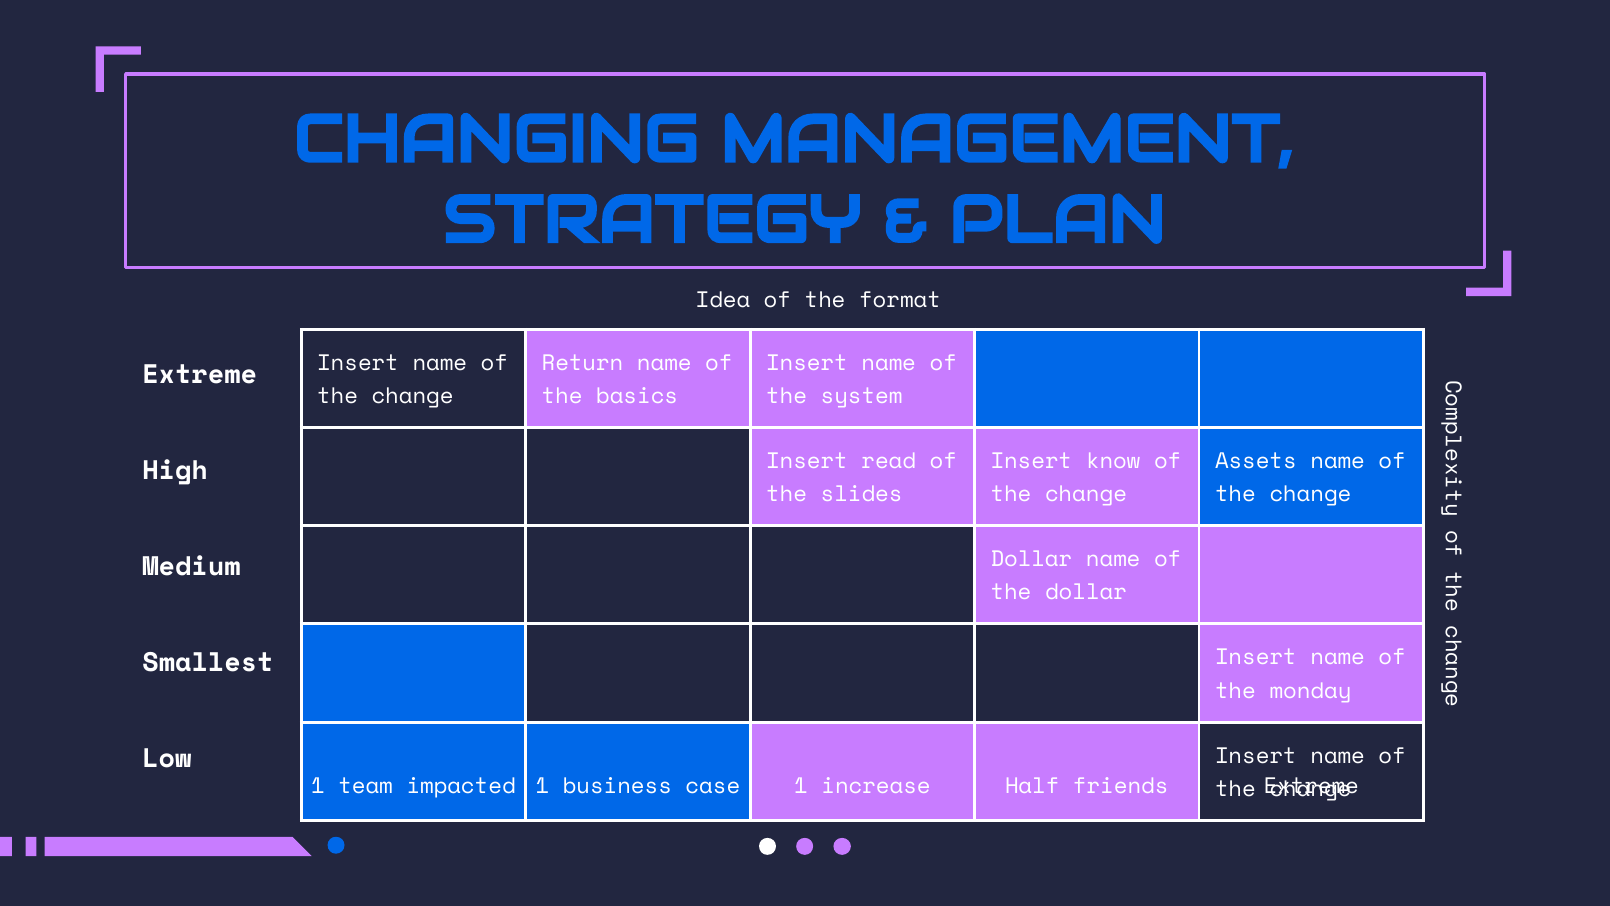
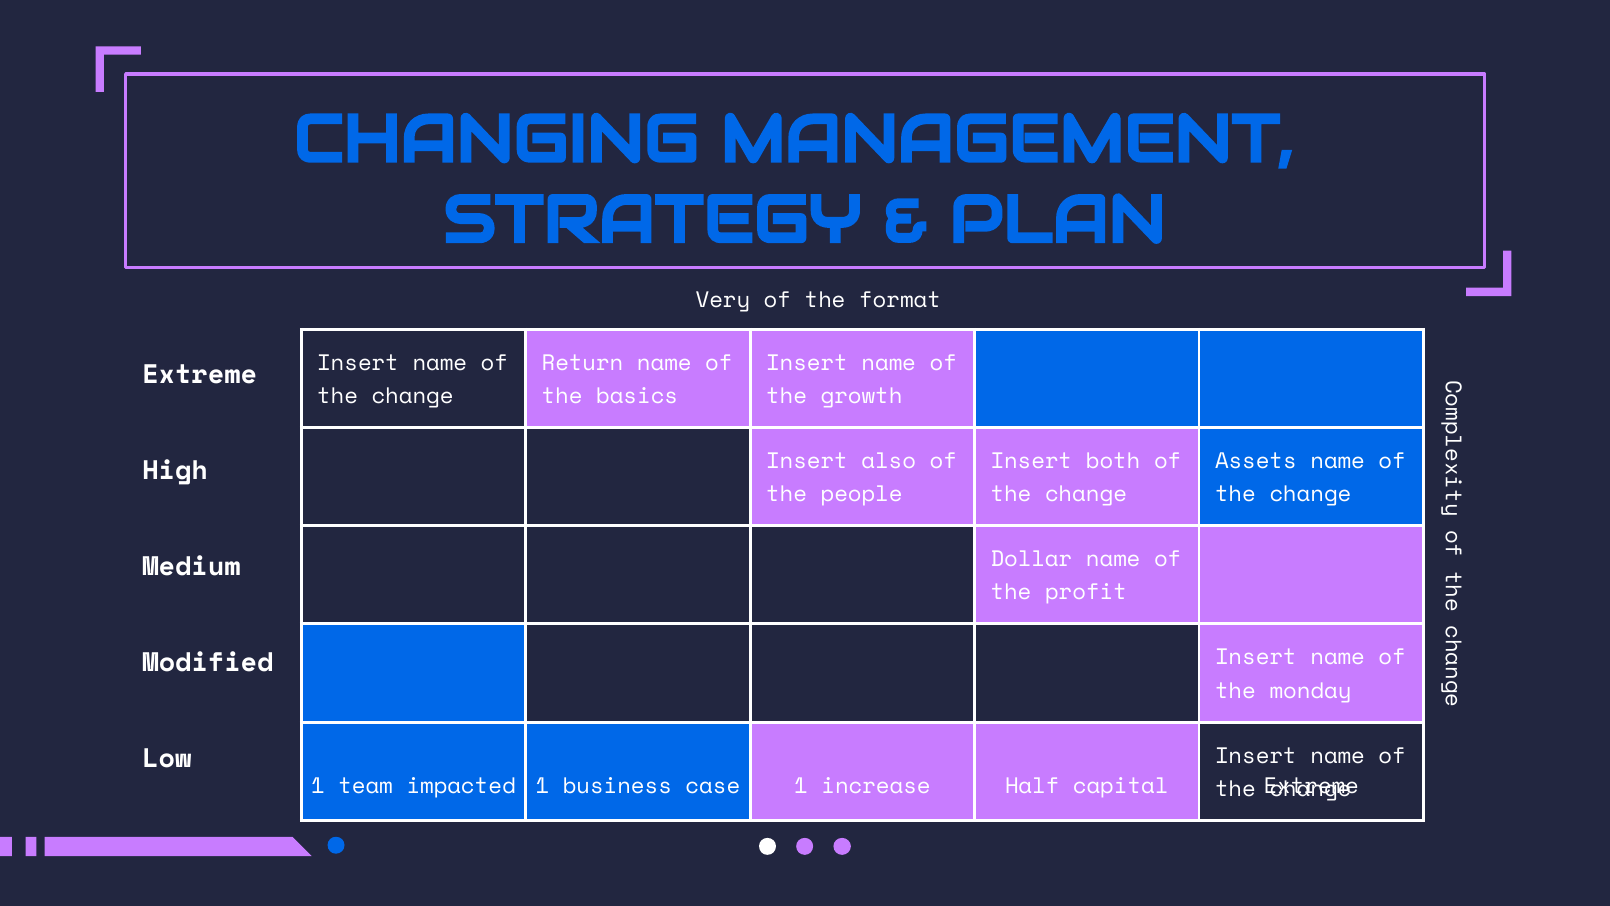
Idea: Idea -> Very
system: system -> growth
read: read -> also
know: know -> both
slides: slides -> people
the dollar: dollar -> profit
Smallest: Smallest -> Modified
friends: friends -> capital
